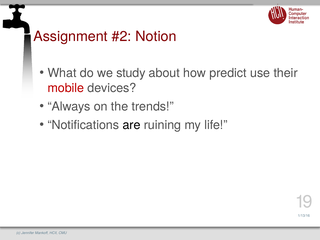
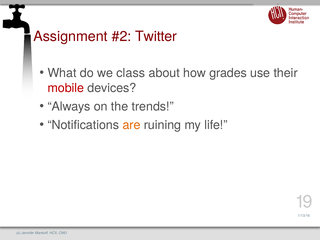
Notion: Notion -> Twitter
study: study -> class
predict: predict -> grades
are colour: black -> orange
